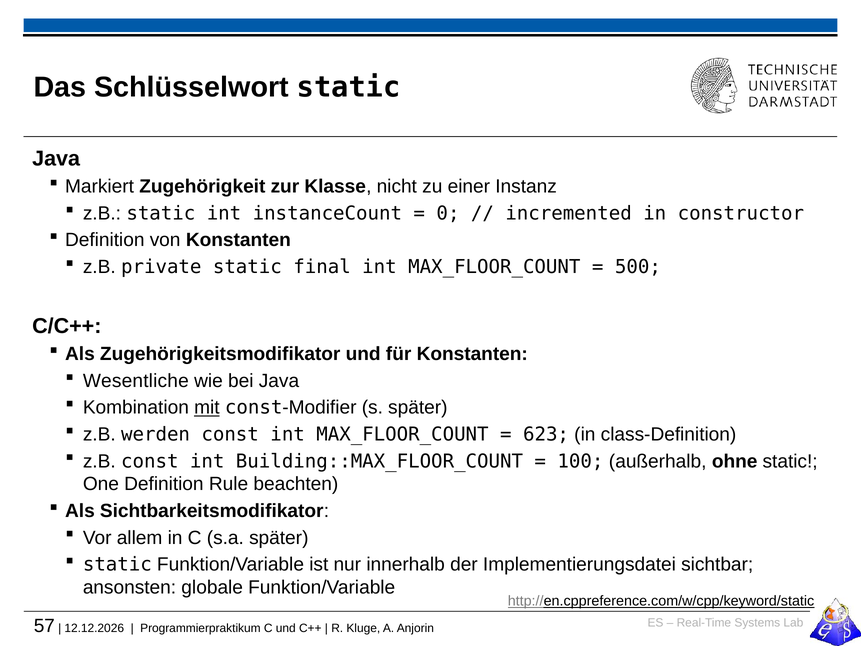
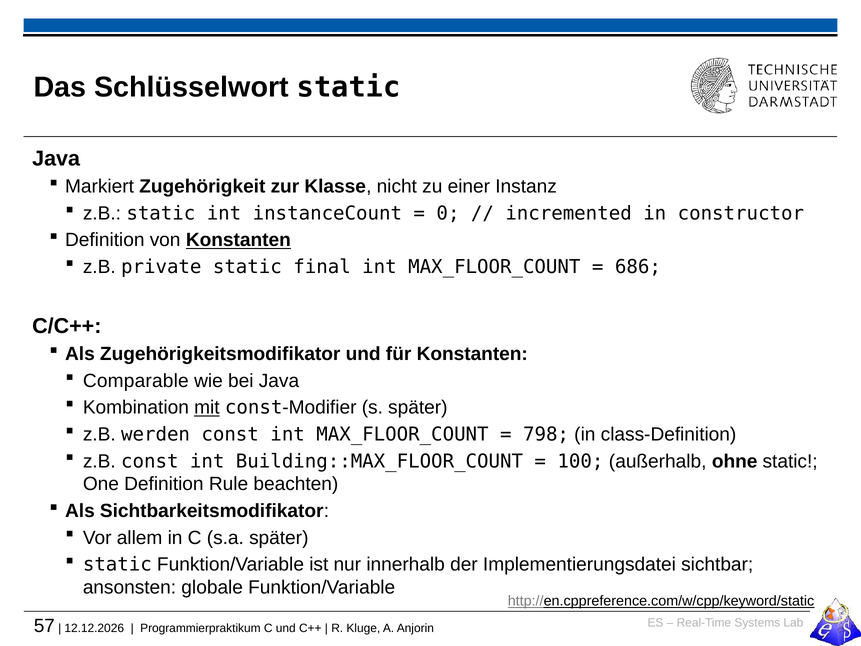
Konstanten at (238, 240) underline: none -> present
500: 500 -> 686
Wesentliche: Wesentliche -> Comparable
623: 623 -> 798
